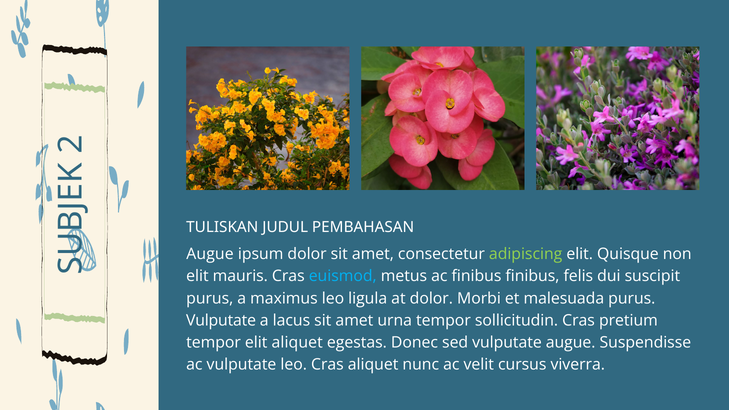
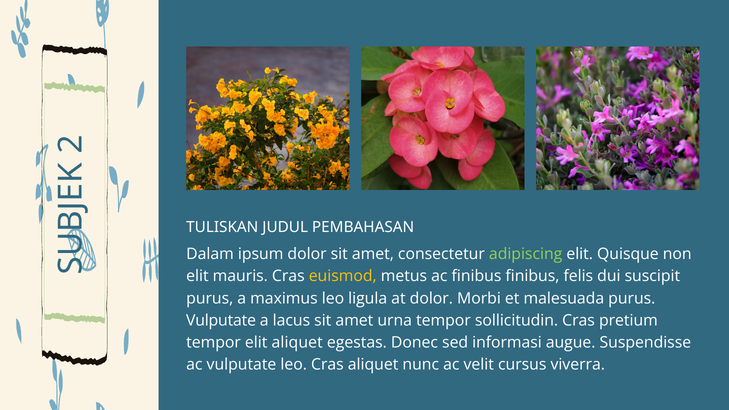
Augue at (210, 254): Augue -> Dalam
euismod colour: light blue -> yellow
sed vulputate: vulputate -> informasi
